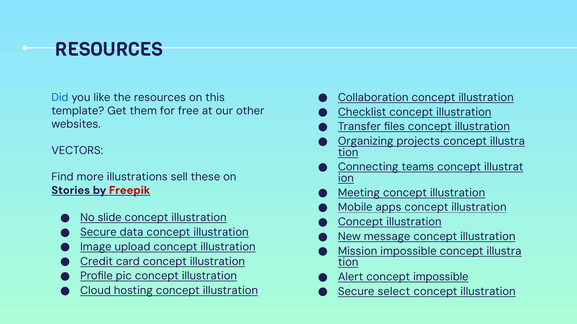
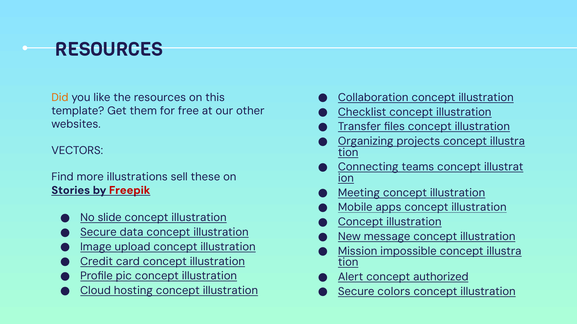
Did colour: blue -> orange
concept impossible: impossible -> authorized
select: select -> colors
